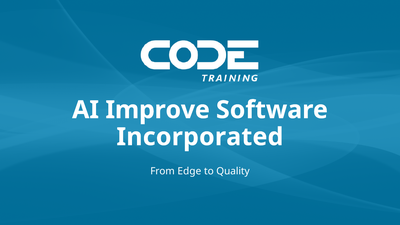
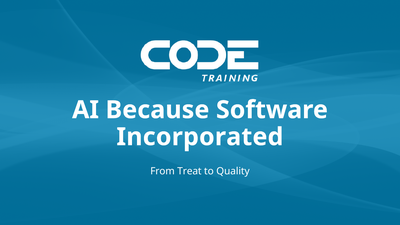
Improve: Improve -> Because
Edge: Edge -> Treat
